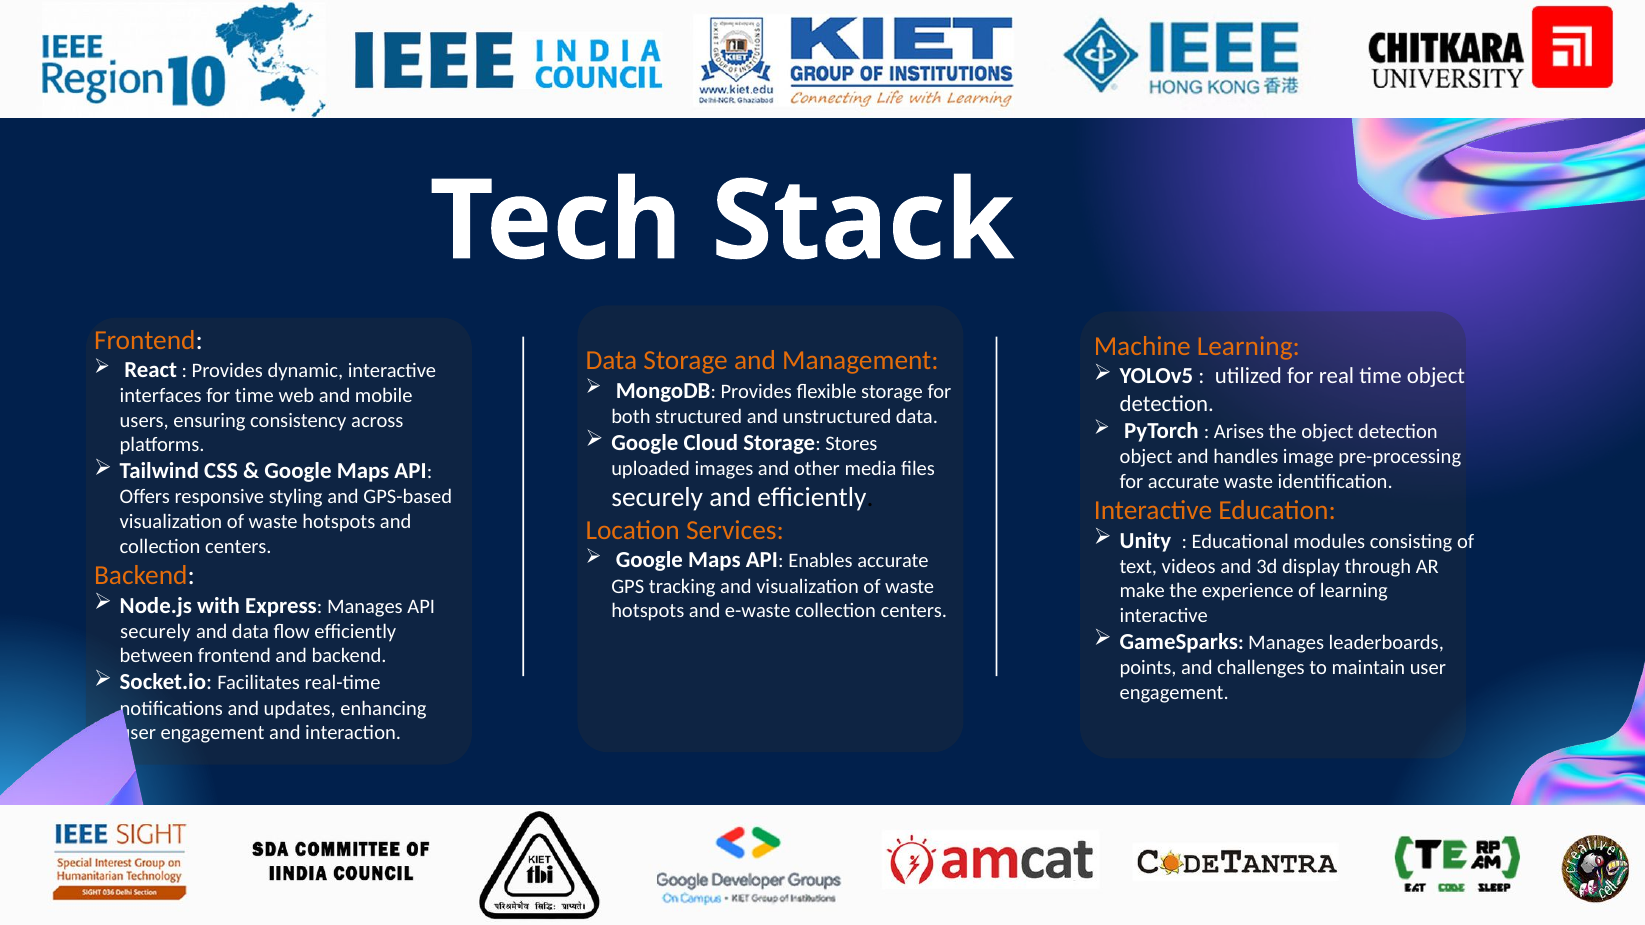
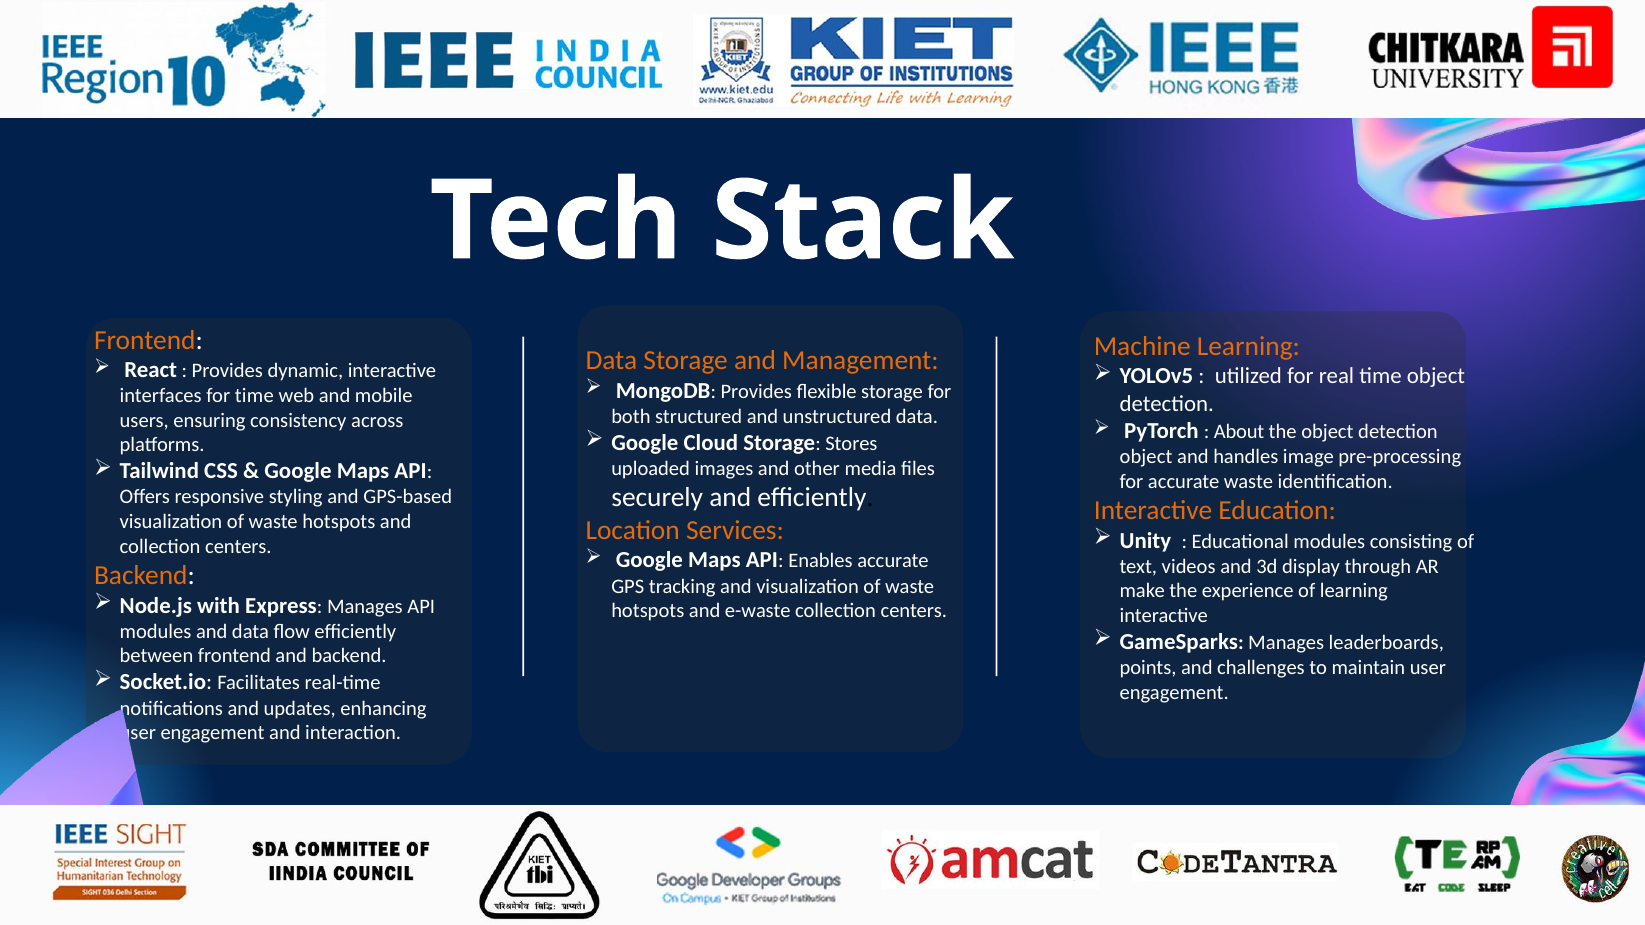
Arises: Arises -> About
securely at (155, 632): securely -> modules
